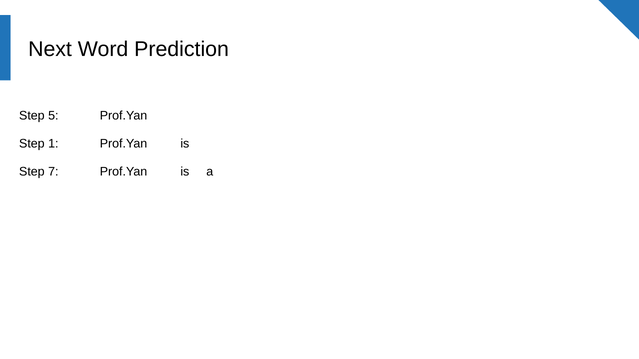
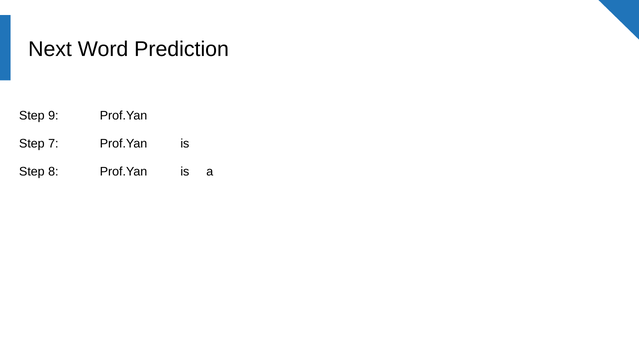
5: 5 -> 9
1: 1 -> 7
7: 7 -> 8
